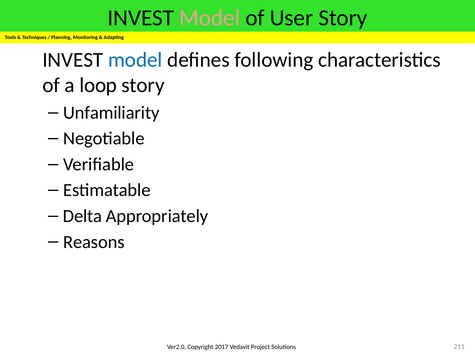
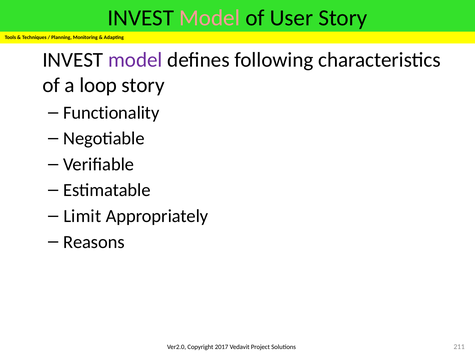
model at (135, 60) colour: blue -> purple
Unfamiliarity: Unfamiliarity -> Functionality
Delta: Delta -> Limit
